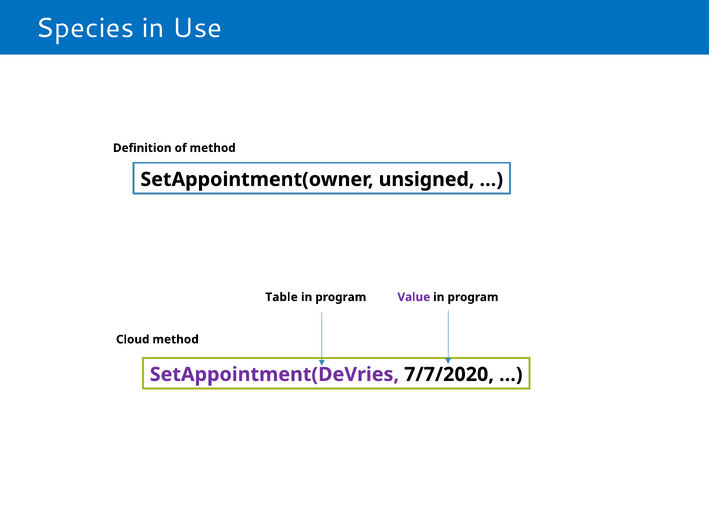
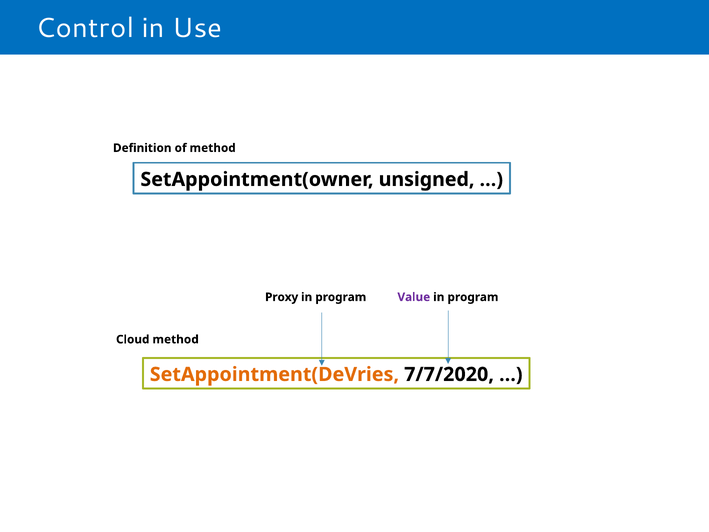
Species: Species -> Control
Table: Table -> Proxy
SetAppointment(DeVries colour: purple -> orange
